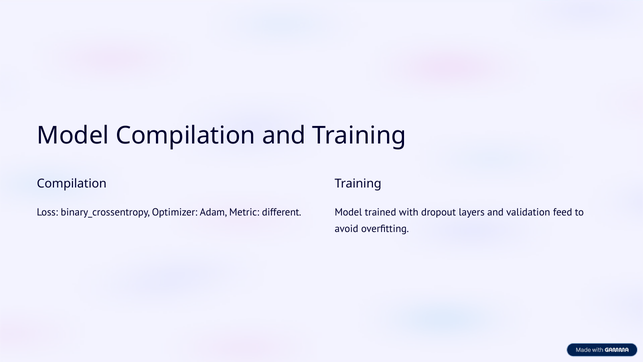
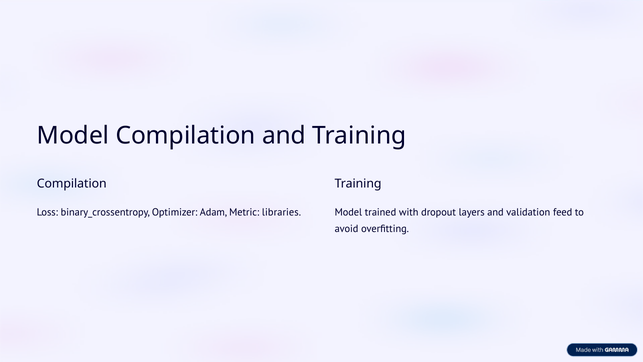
different: different -> libraries
